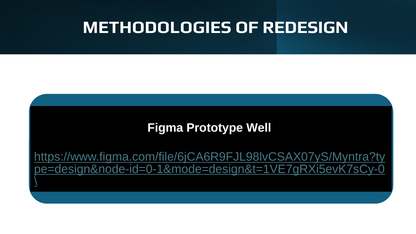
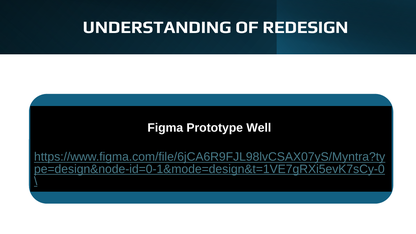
METHODOLOGIES: METHODOLOGIES -> UNDERSTANDING
